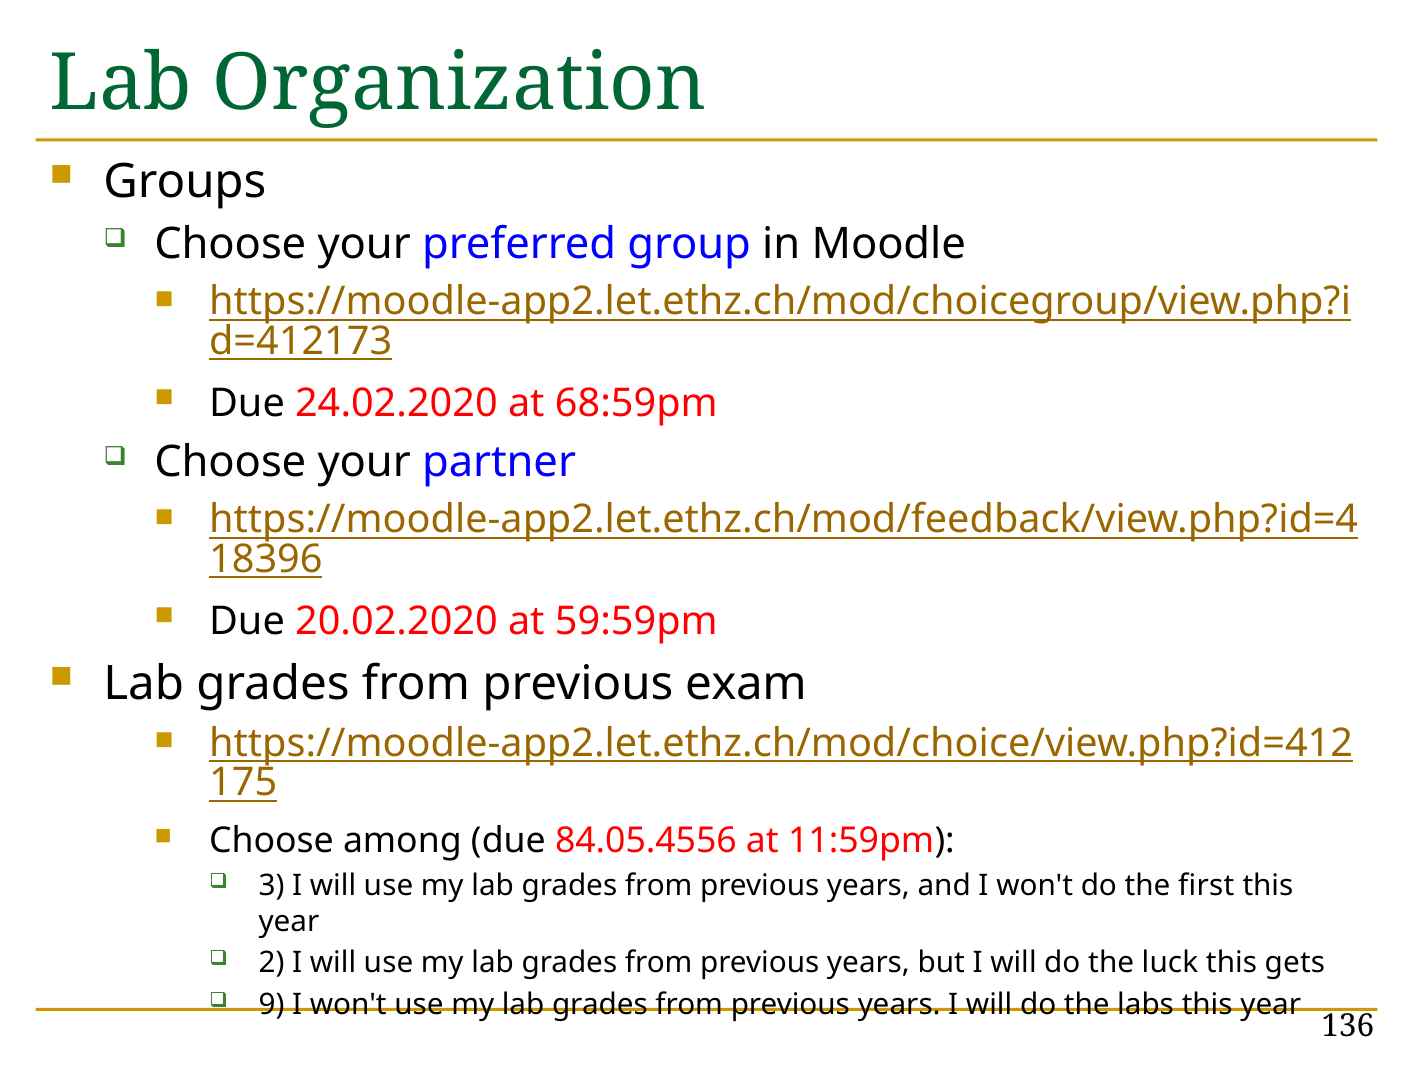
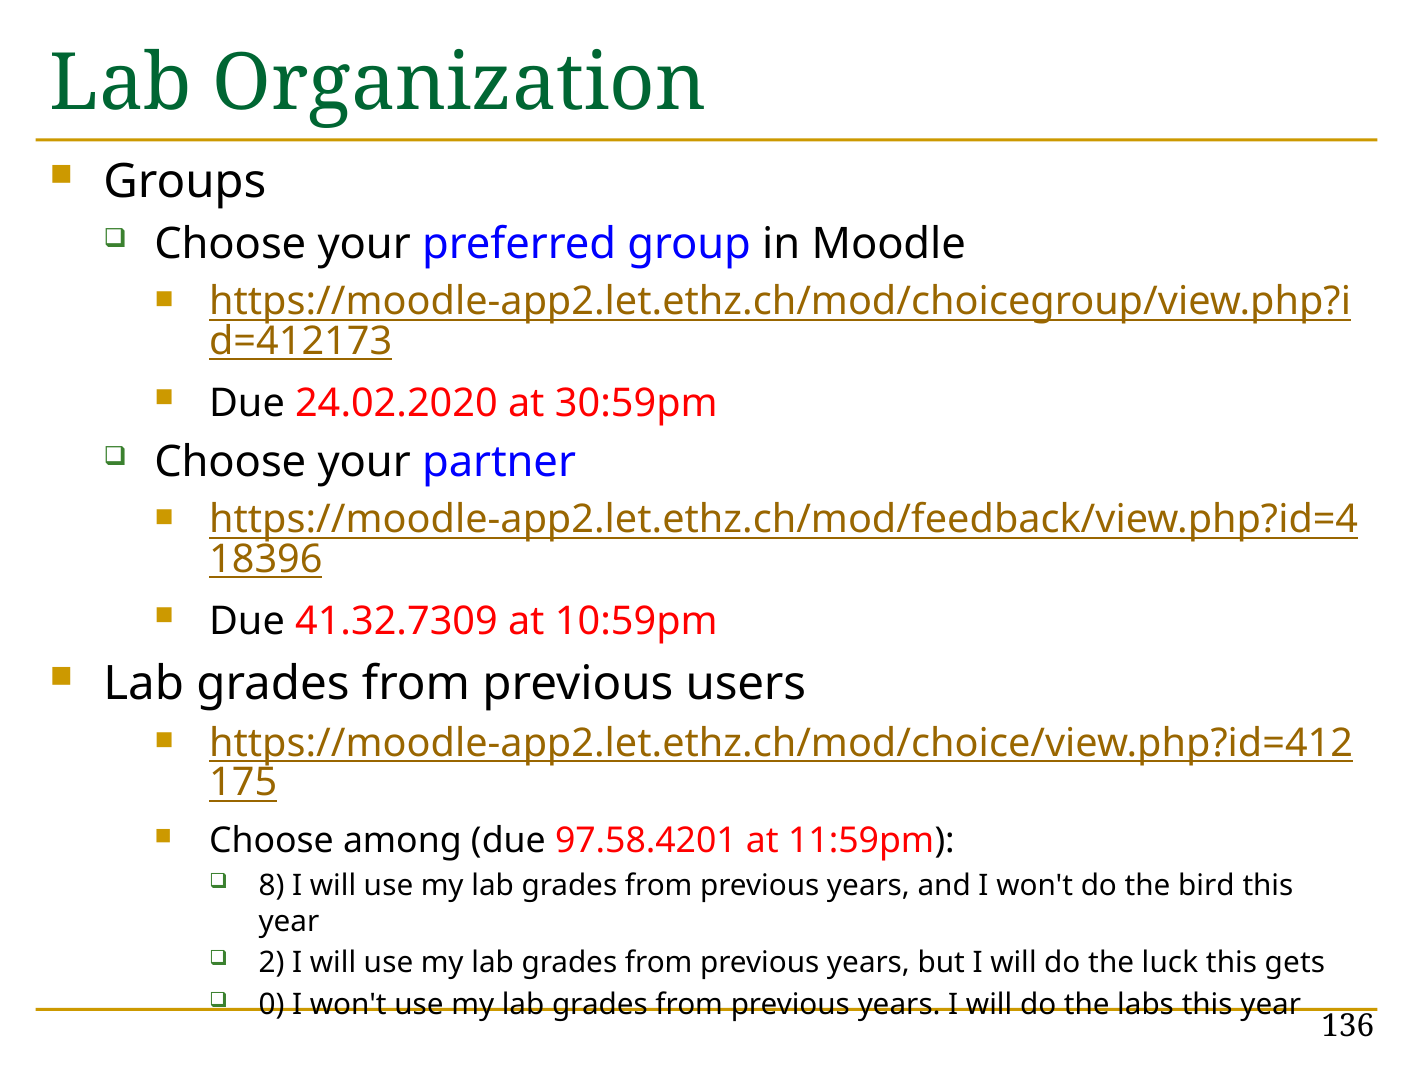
68:59pm: 68:59pm -> 30:59pm
20.02.2020: 20.02.2020 -> 41.32.7309
59:59pm: 59:59pm -> 10:59pm
exam: exam -> users
84.05.4556: 84.05.4556 -> 97.58.4201
3: 3 -> 8
first: first -> bird
9: 9 -> 0
